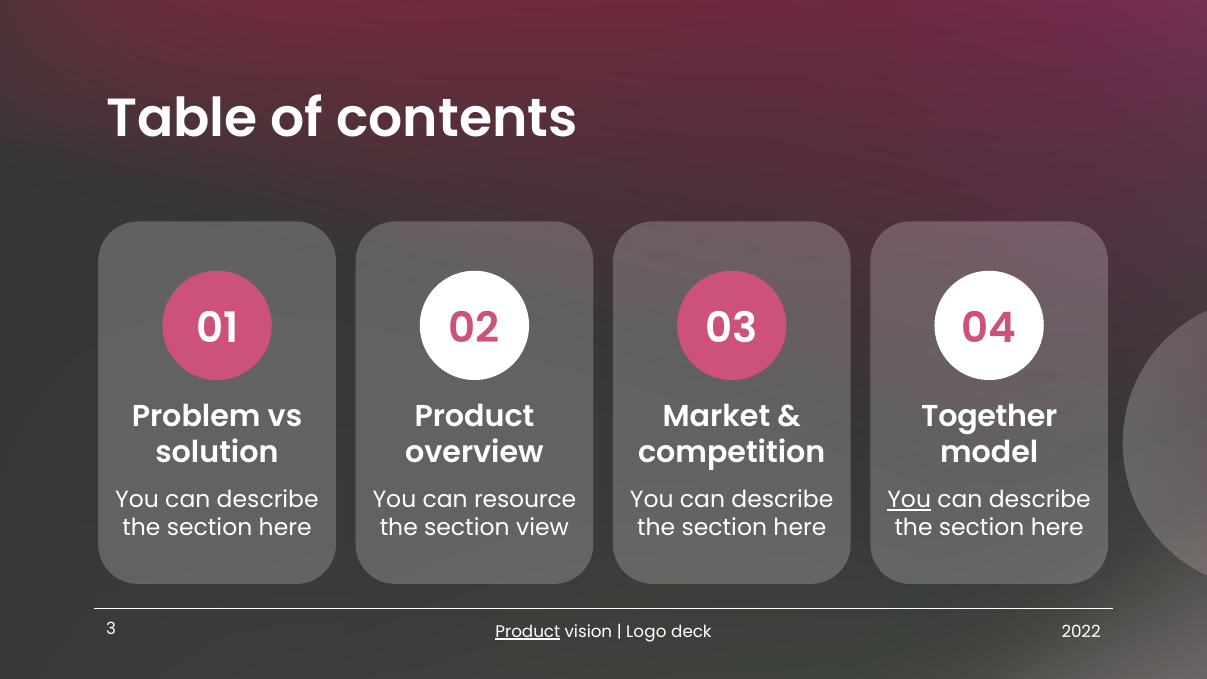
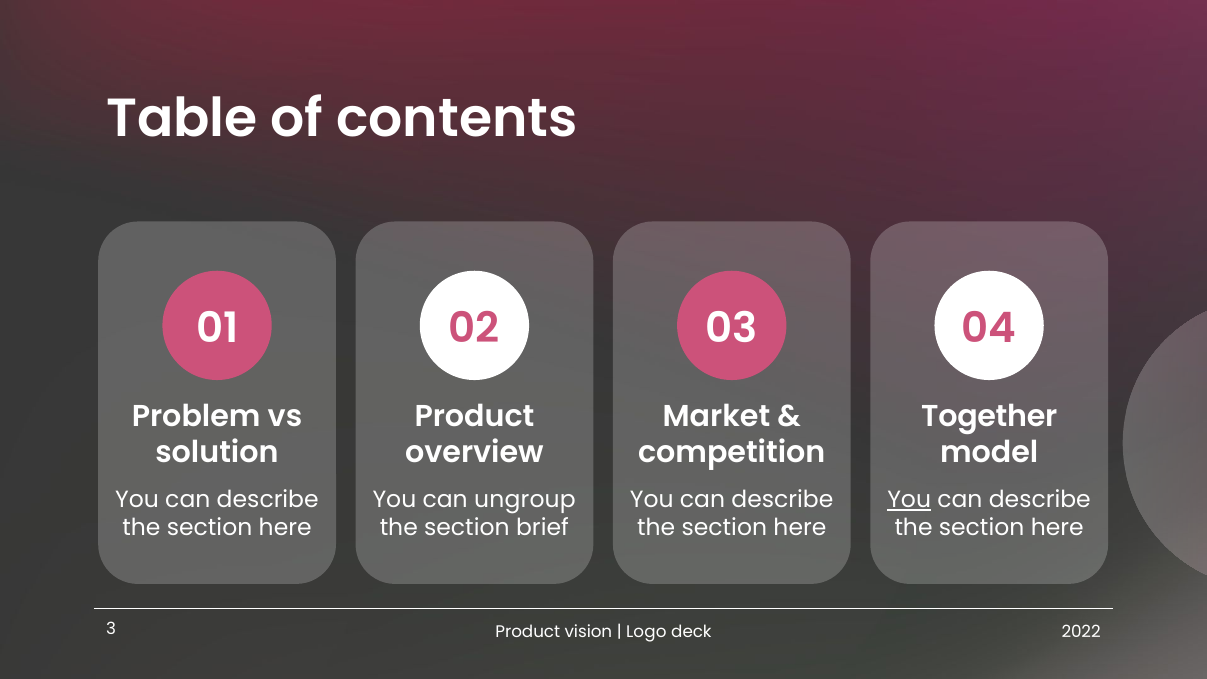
resource: resource -> ungroup
view: view -> brief
Product at (528, 632) underline: present -> none
